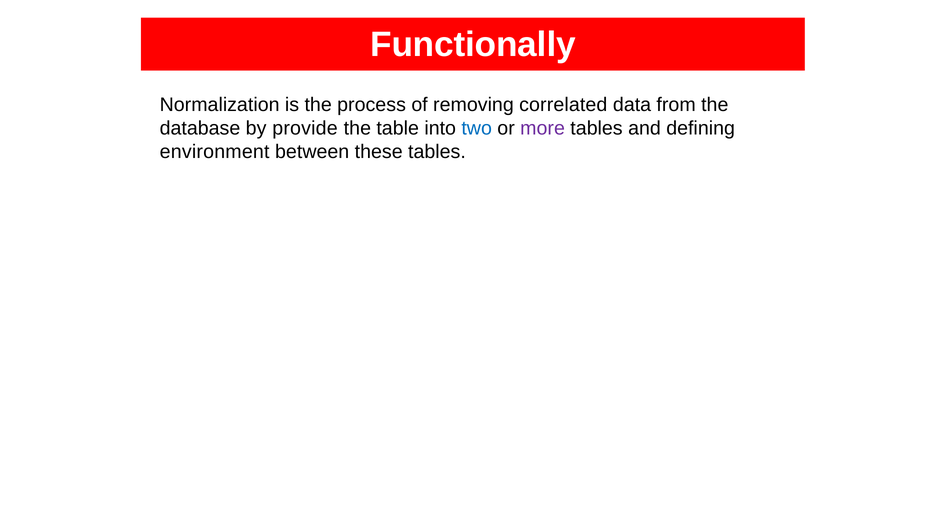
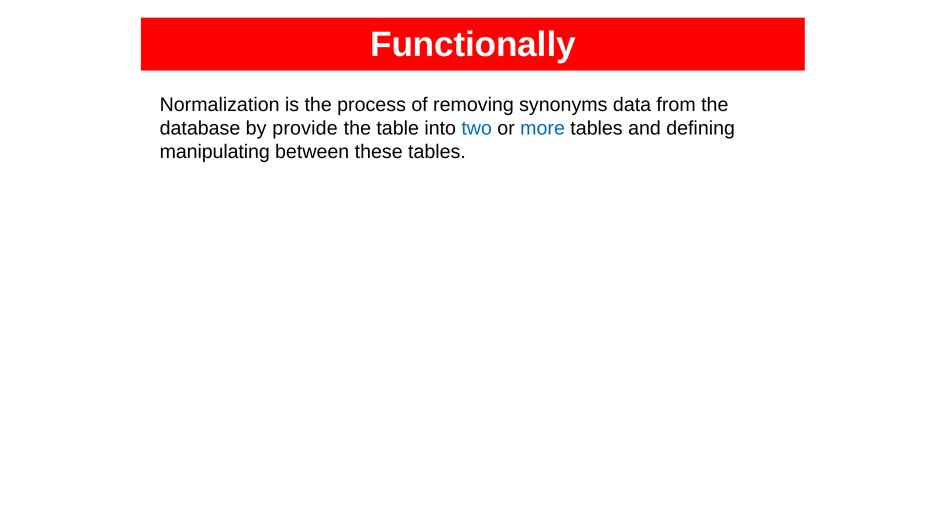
correlated: correlated -> synonyms
more colour: purple -> blue
environment: environment -> manipulating
